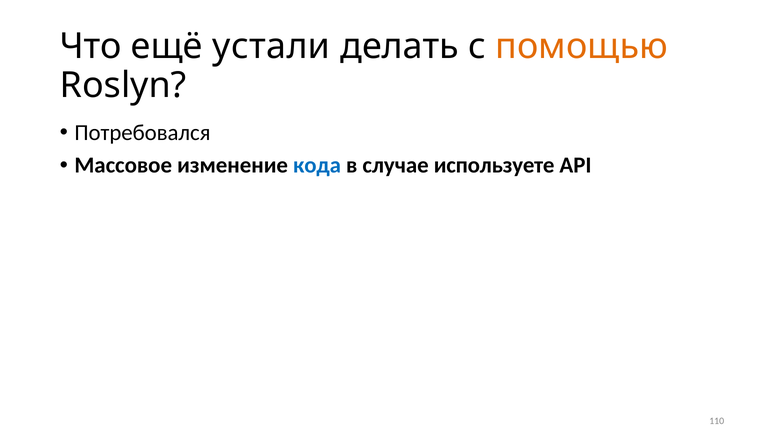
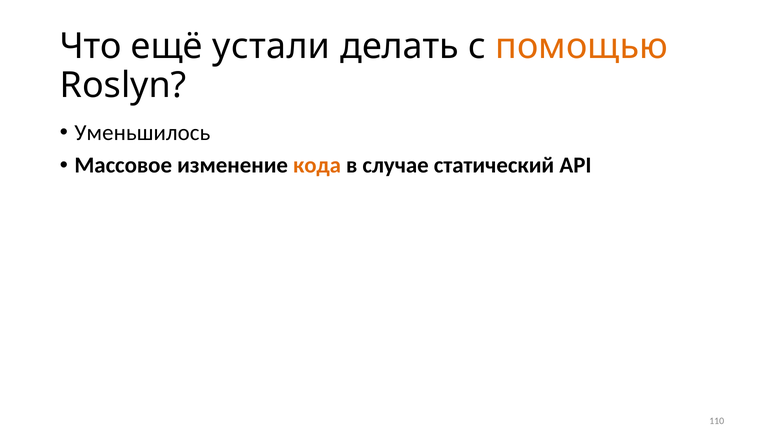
Потребовался: Потребовался -> Уменьшилось
кода colour: blue -> orange
используете: используете -> статический
